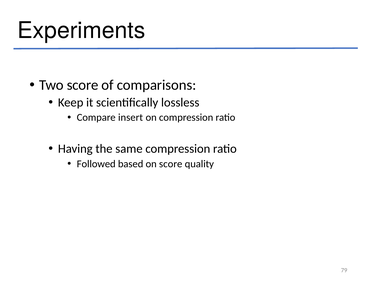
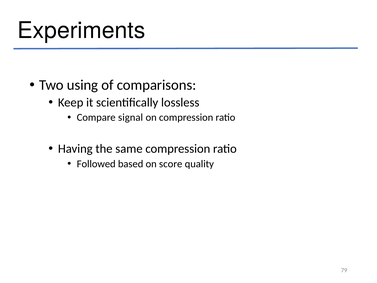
Two score: score -> using
insert: insert -> signal
